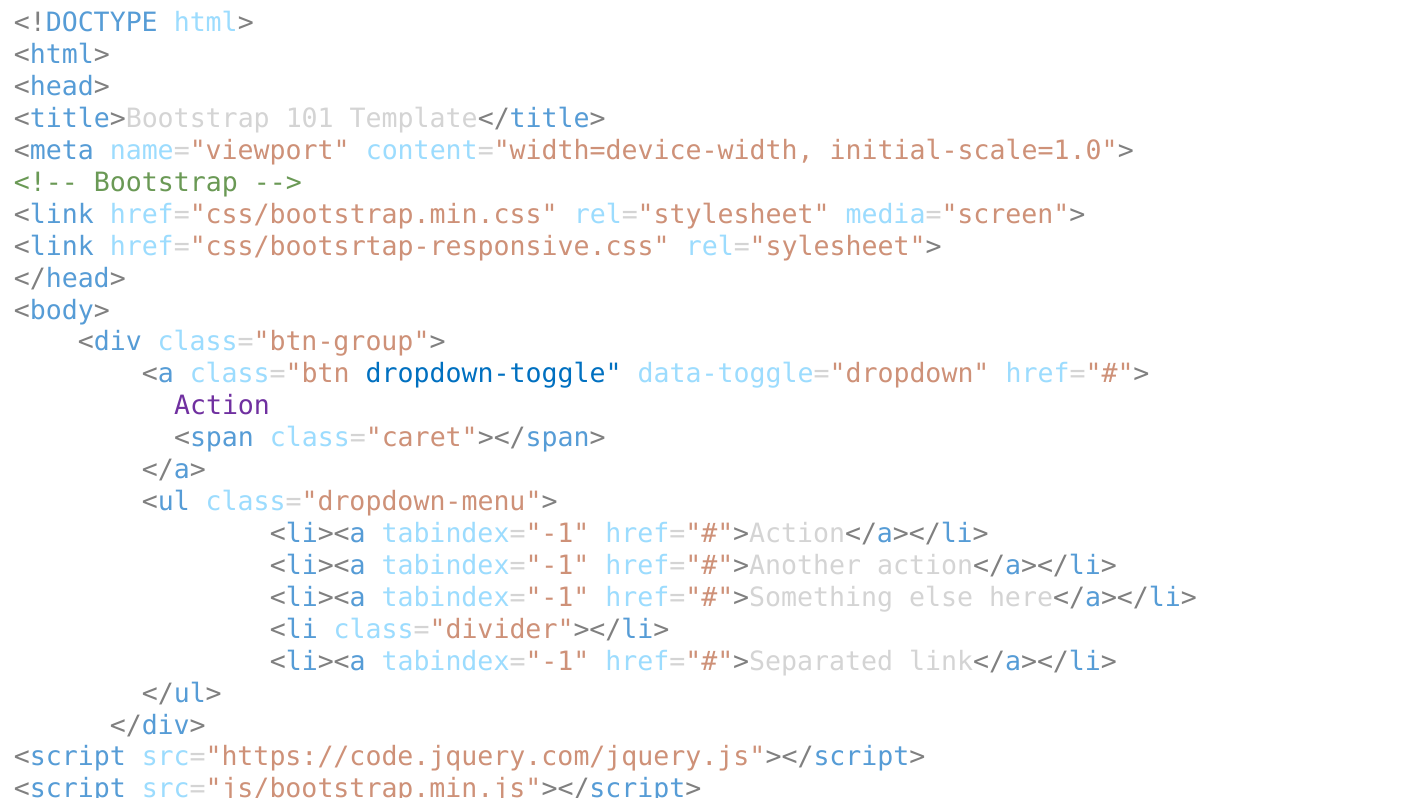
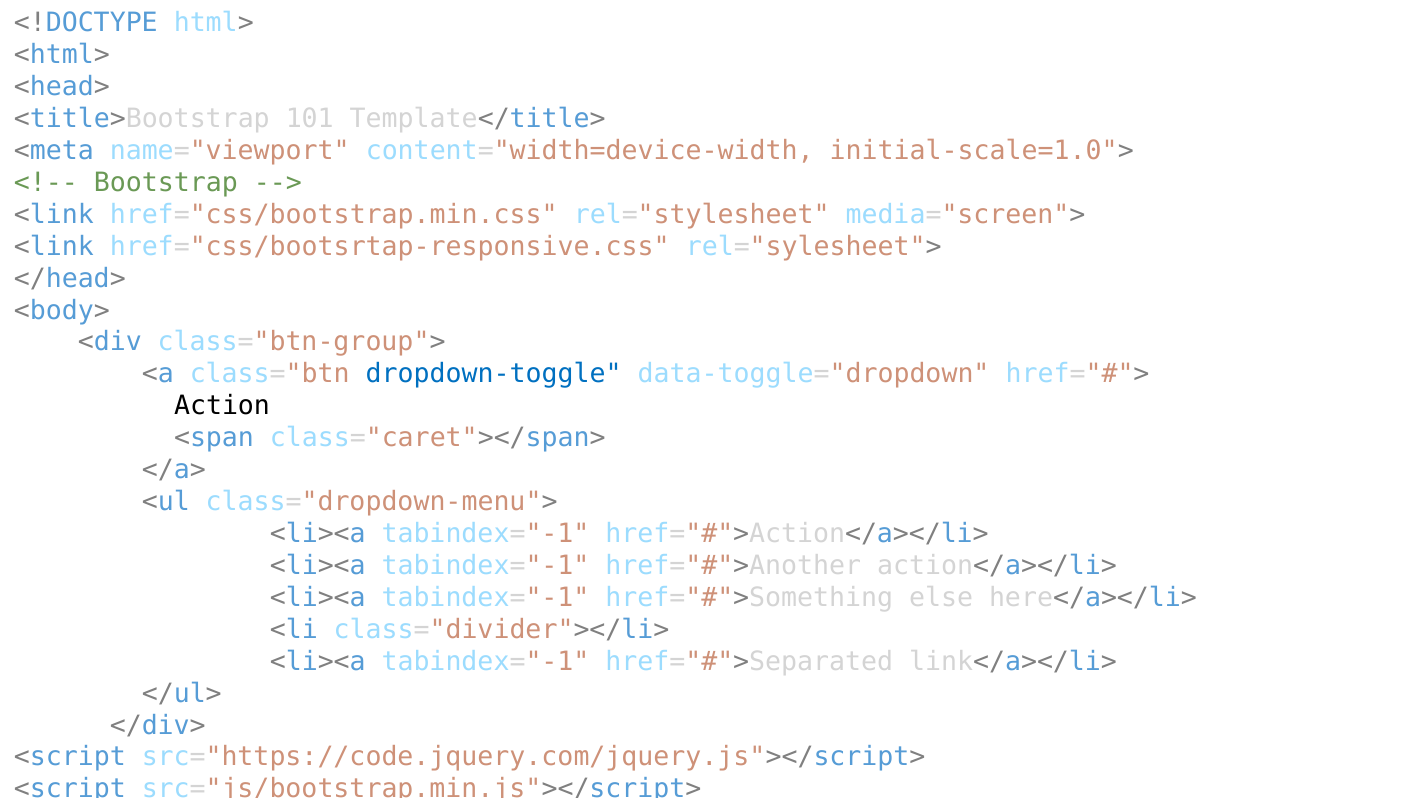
Action colour: purple -> black
